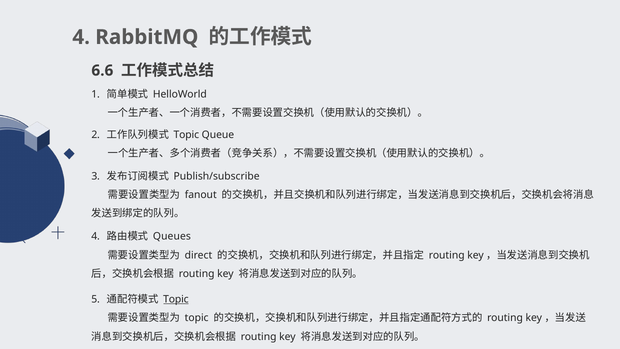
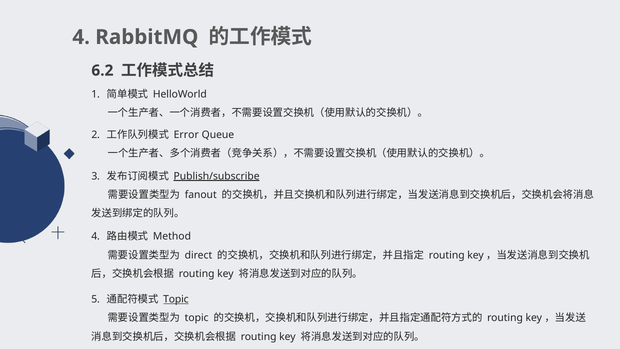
6.6: 6.6 -> 6.2
Topic at (186, 135): Topic -> Error
Publish/subscribe underline: none -> present
Queues: Queues -> Method
